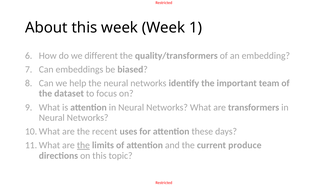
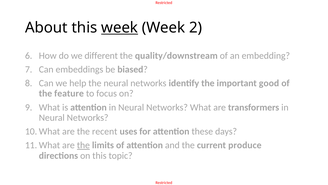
week at (120, 28) underline: none -> present
1: 1 -> 2
quality/transformers: quality/transformers -> quality/downstream
team: team -> good
dataset: dataset -> feature
